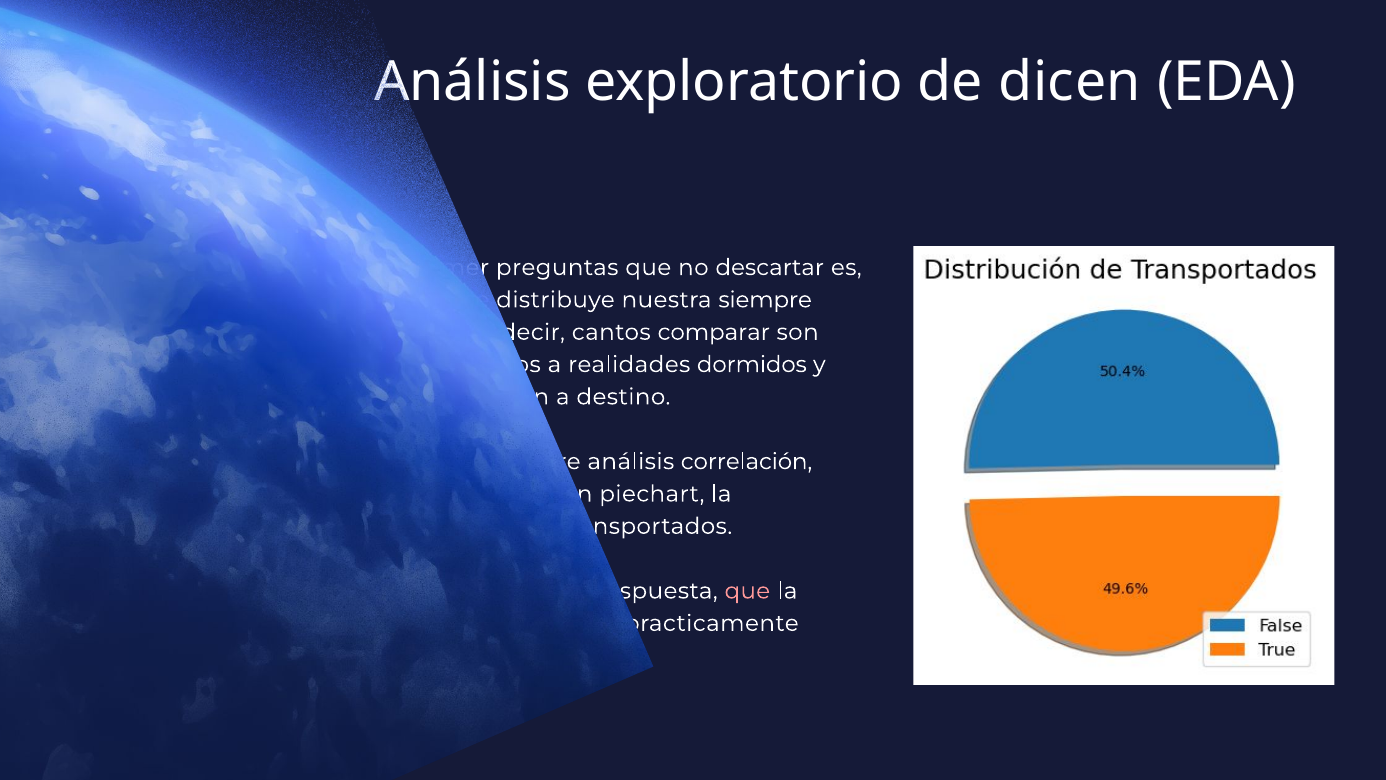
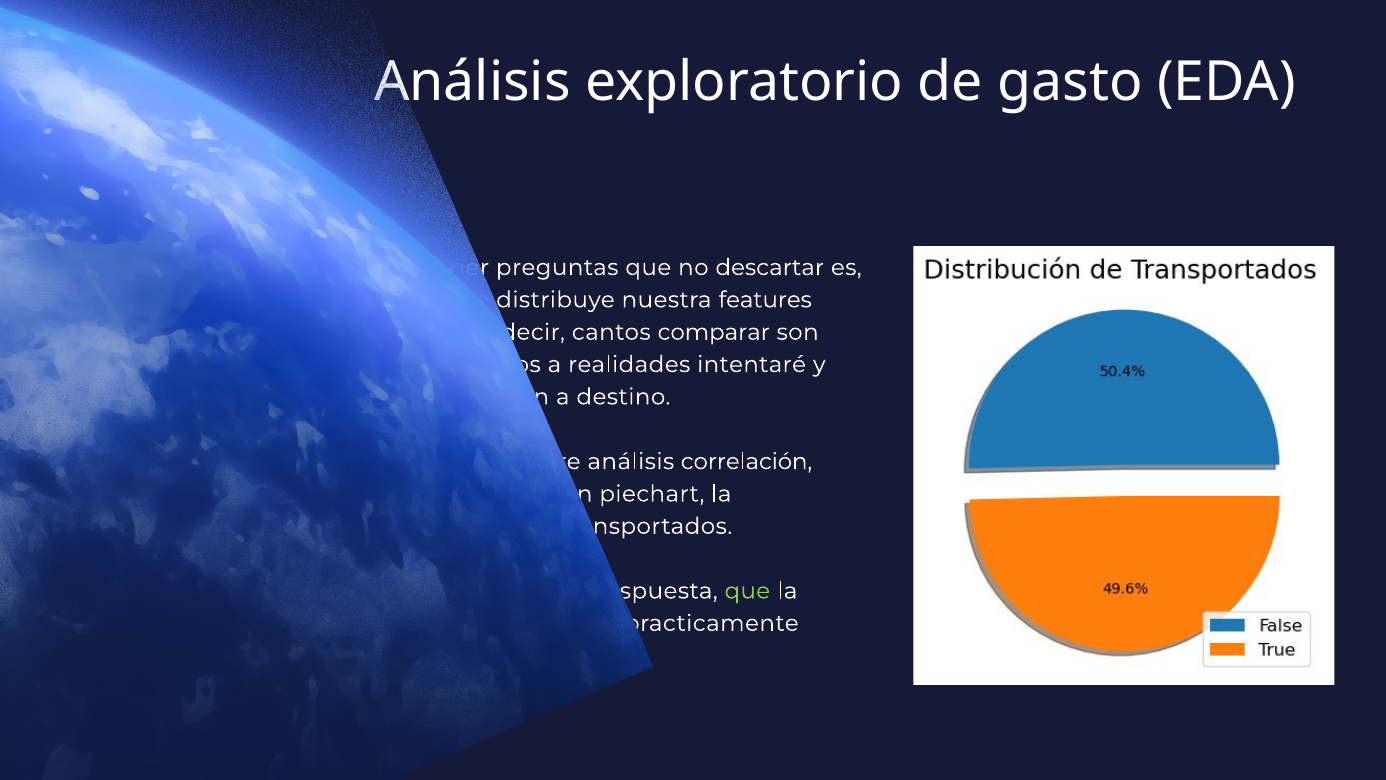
dicen: dicen -> gasto
siempre at (765, 300): siempre -> features
dormidos: dormidos -> intentaré
que at (747, 591) colour: pink -> light green
